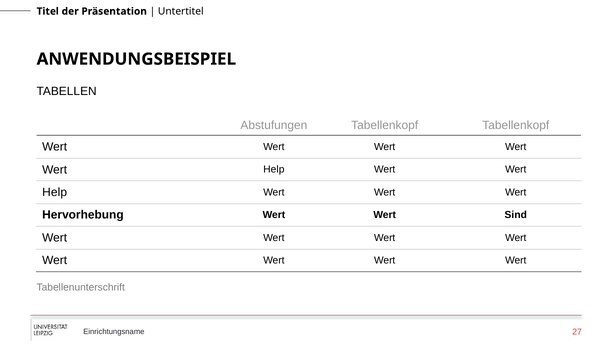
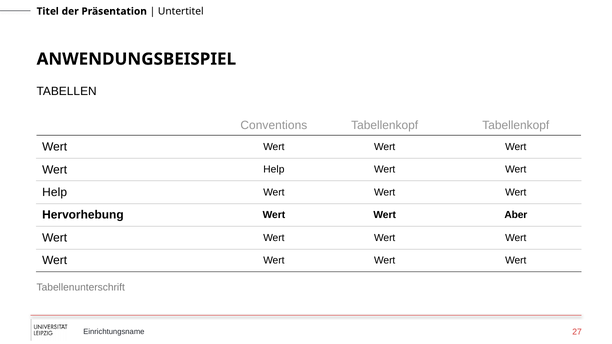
Abstufungen: Abstufungen -> Conventions
Sind: Sind -> Aber
